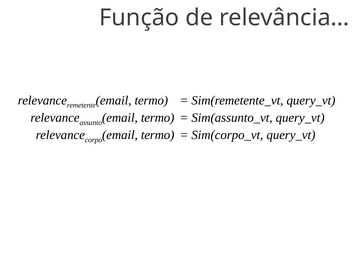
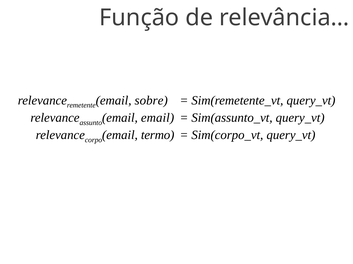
termo at (151, 101): termo -> sobre
termo at (158, 118): termo -> email
